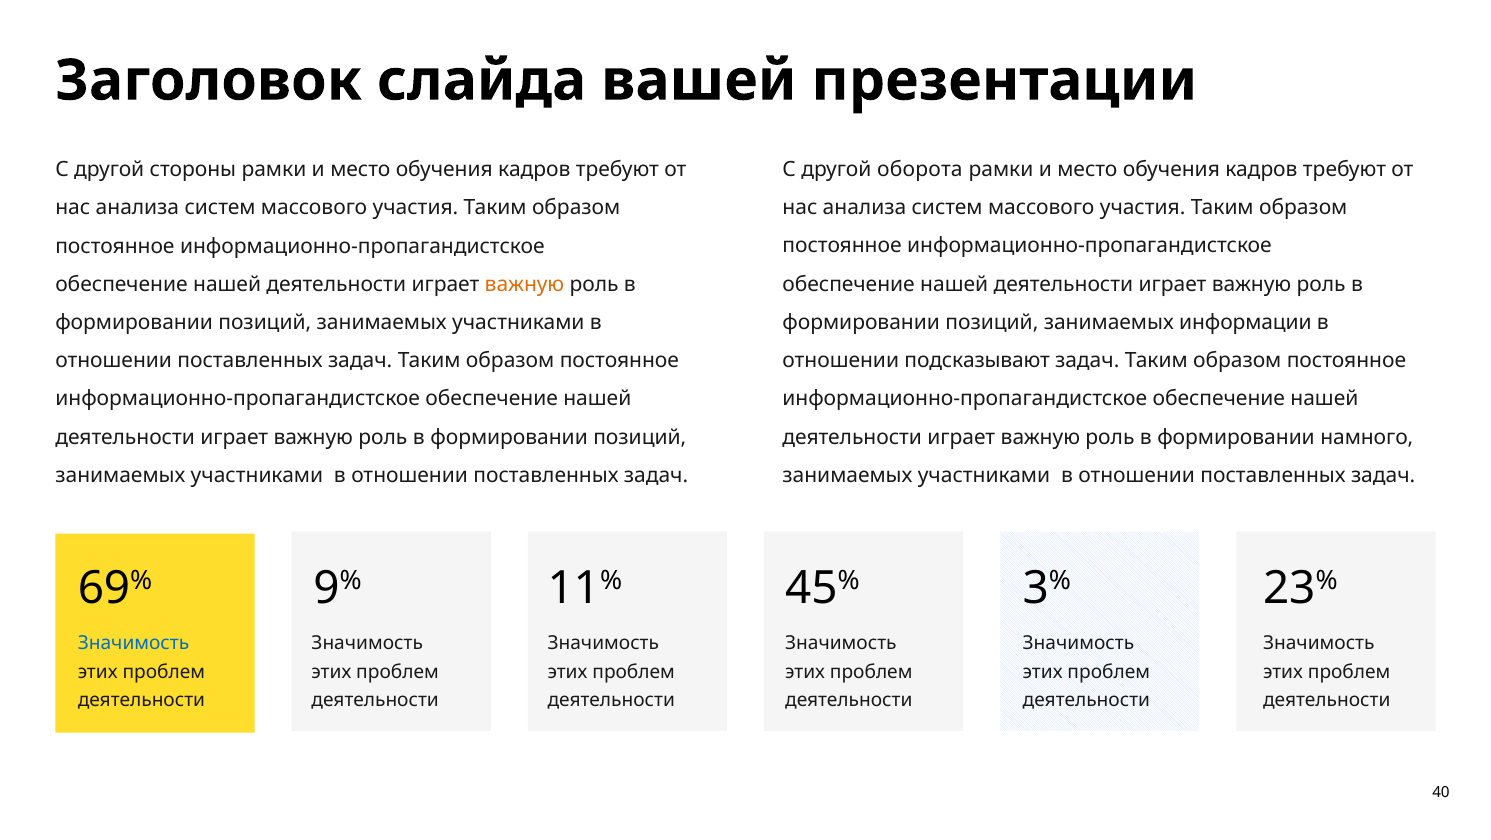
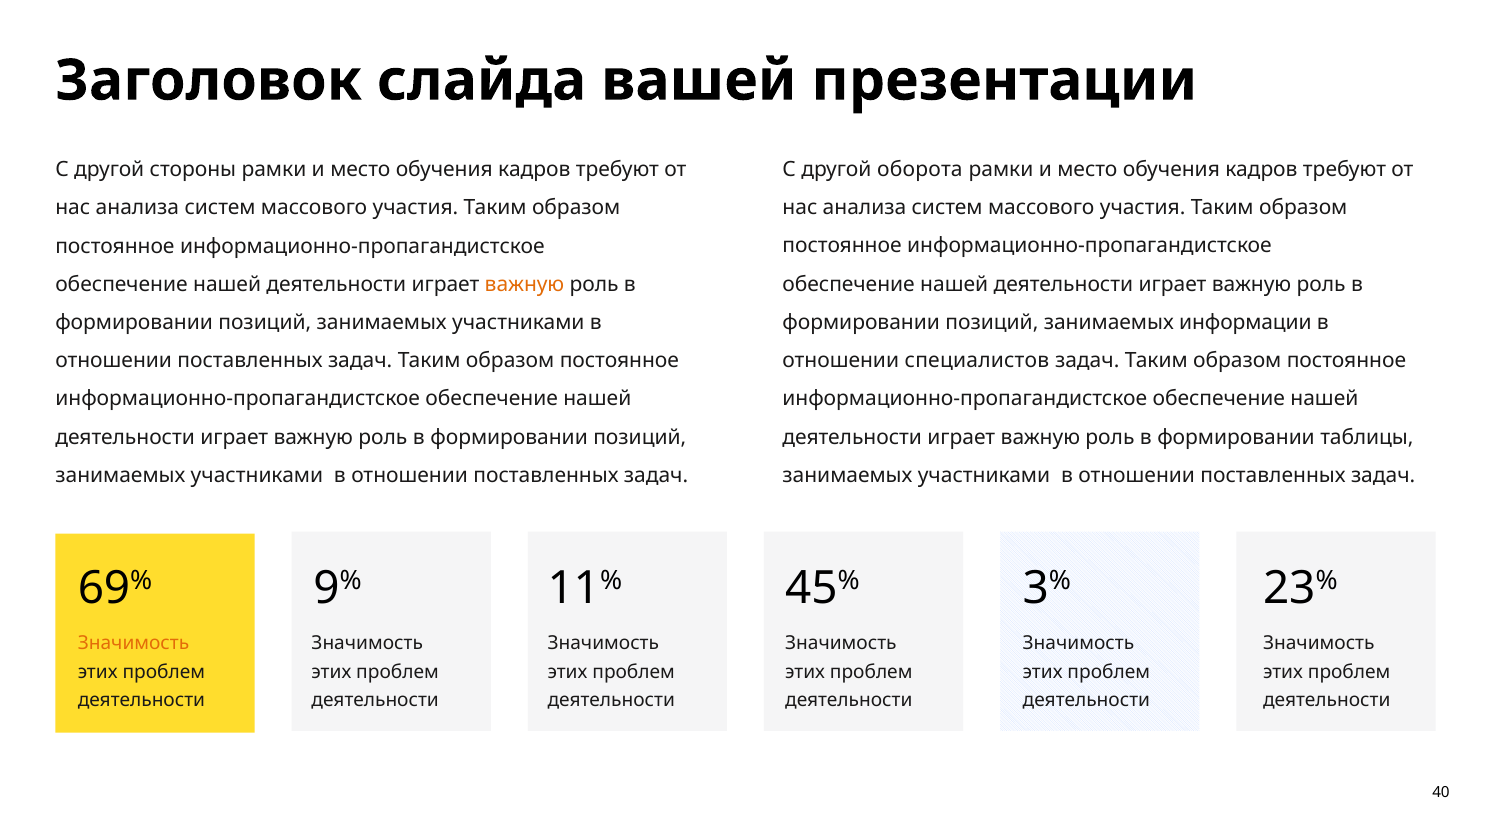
подсказывают: подсказывают -> специалистов
намного: намного -> таблицы
Значимость at (134, 644) colour: blue -> orange
